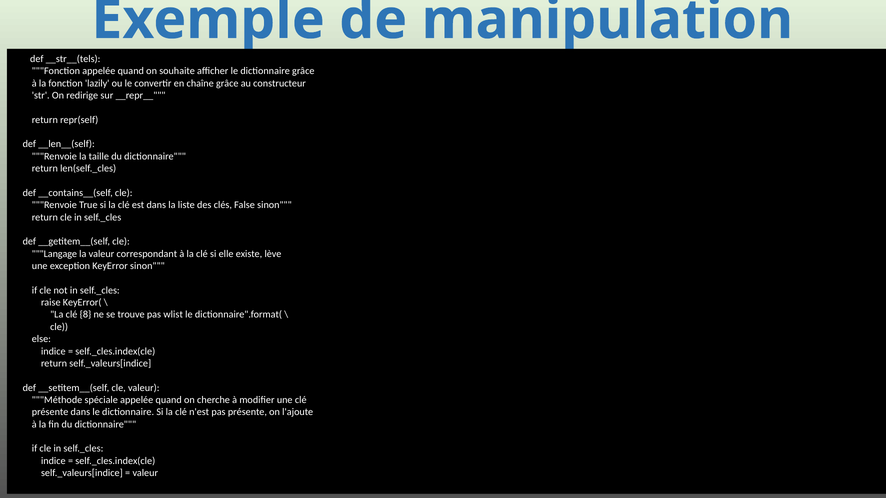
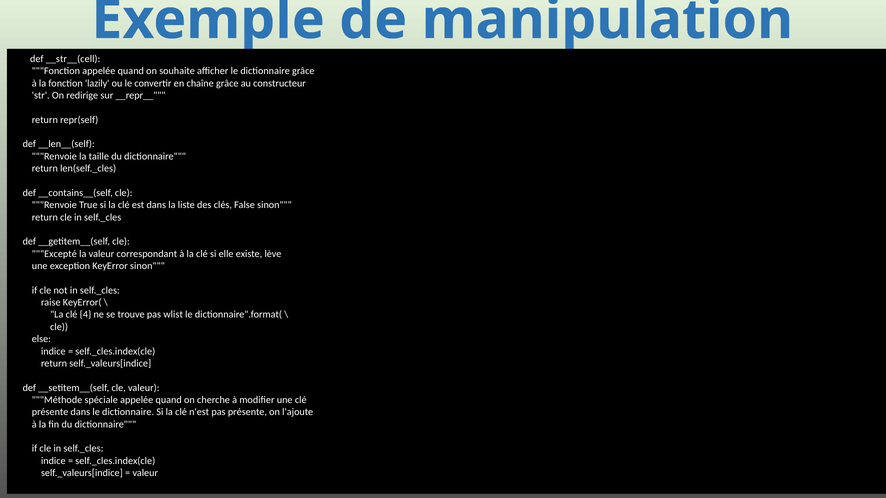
__str__(tels: __str__(tels -> __str__(cell
Langage: Langage -> Excepté
8: 8 -> 4
